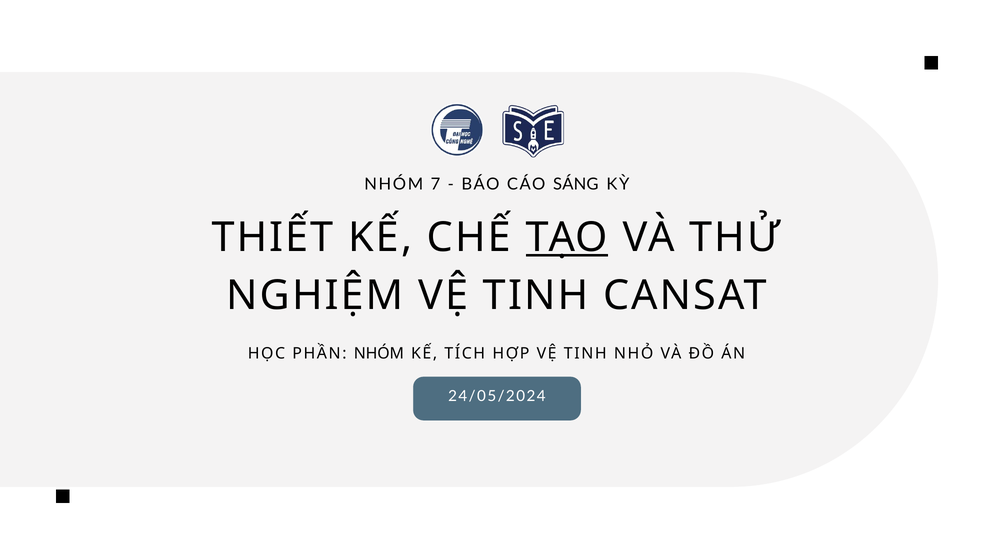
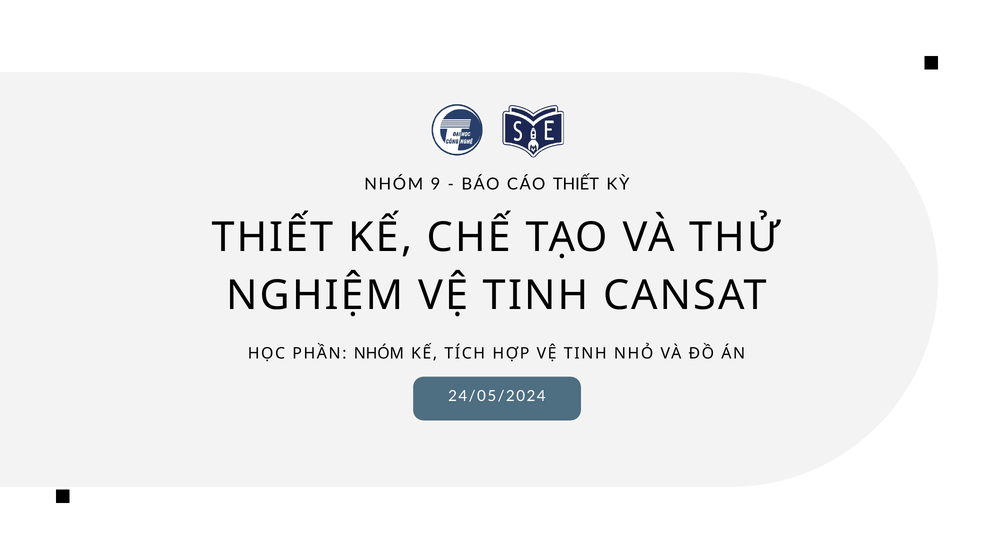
7: 7 -> 9
CÁO SÁNG: SÁNG -> THIẾT
TẠO underline: present -> none
